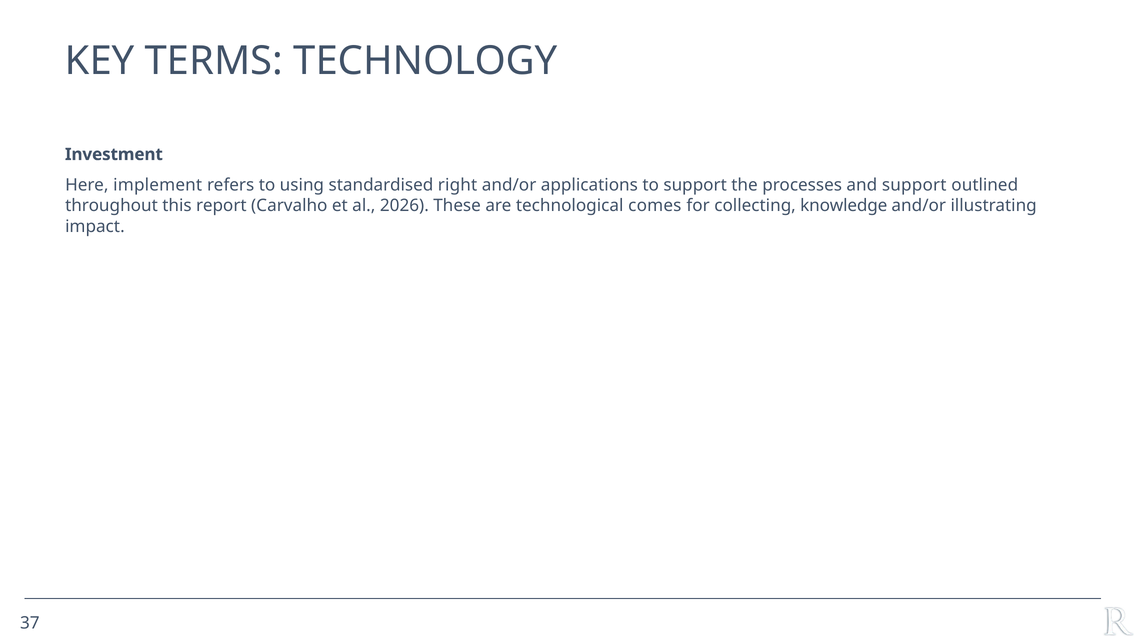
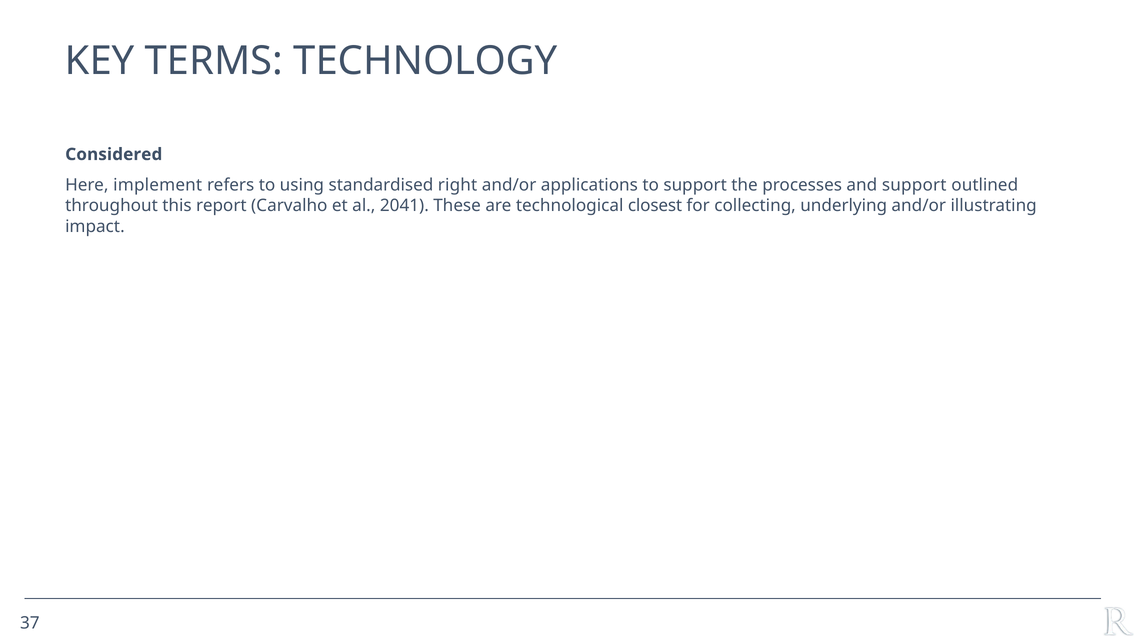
Investment: Investment -> Considered
2026: 2026 -> 2041
comes: comes -> closest
knowledge: knowledge -> underlying
